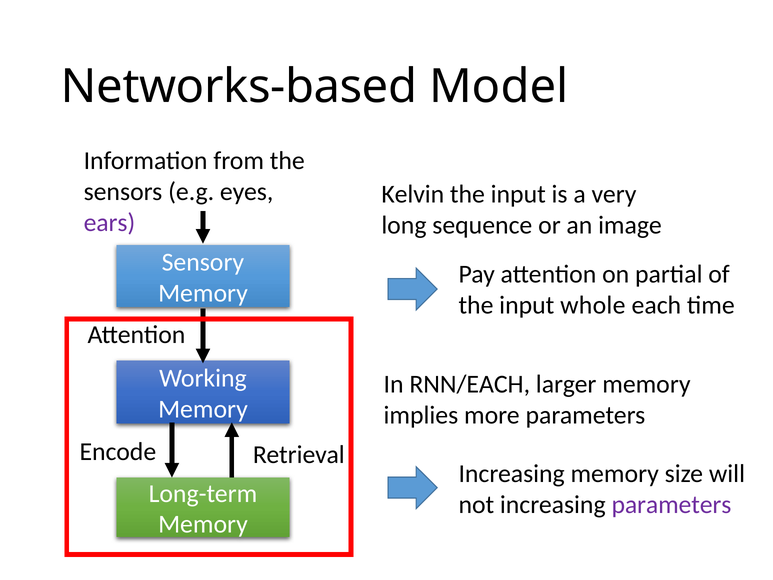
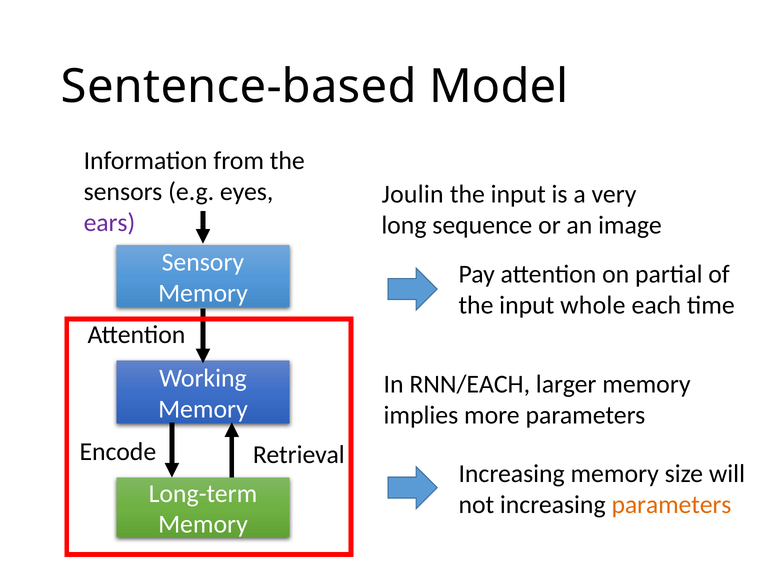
Networks-based: Networks-based -> Sentence-based
Kelvin: Kelvin -> Joulin
parameters at (671, 505) colour: purple -> orange
